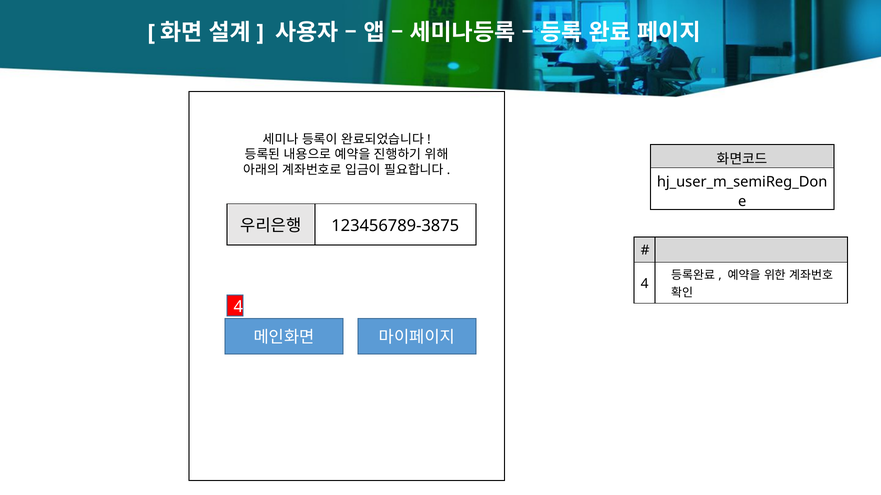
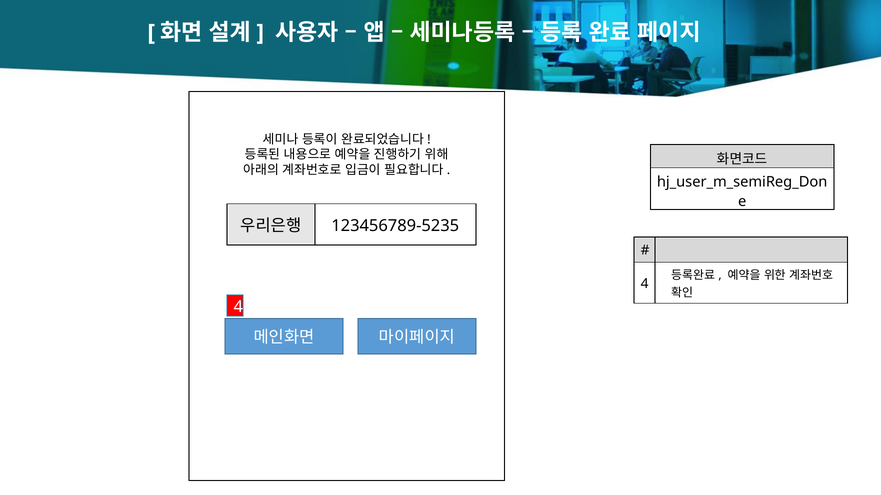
123456789-3875: 123456789-3875 -> 123456789-5235
